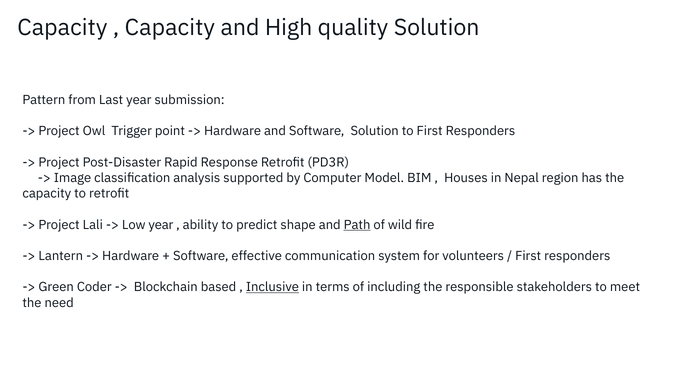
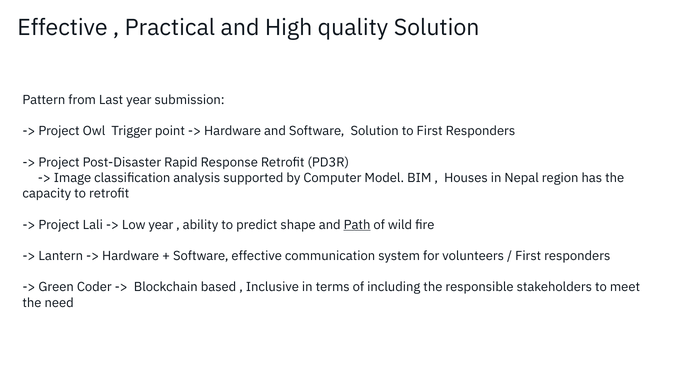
Capacity at (62, 28): Capacity -> Effective
Capacity at (170, 28): Capacity -> Practical
Inclusive underline: present -> none
